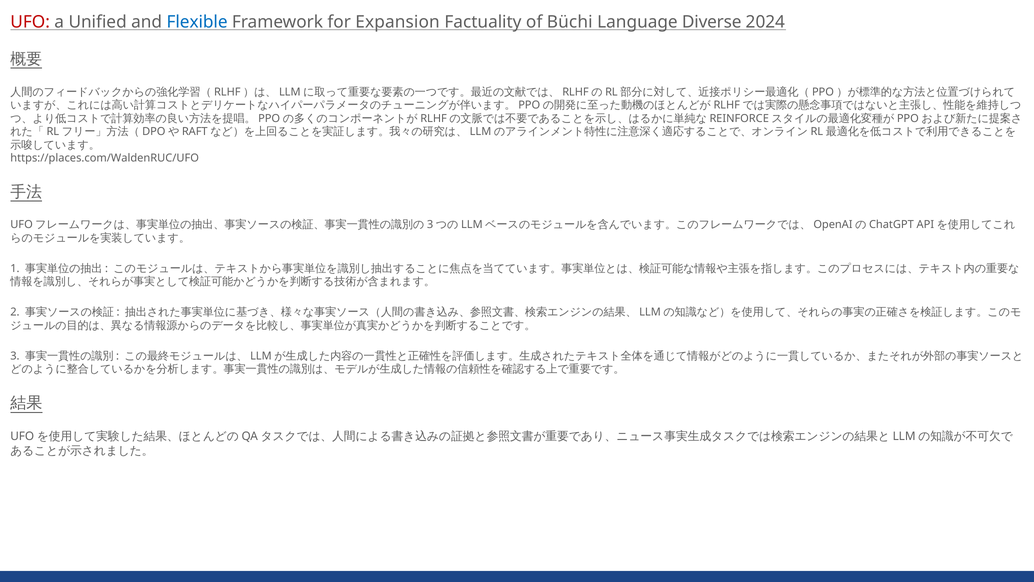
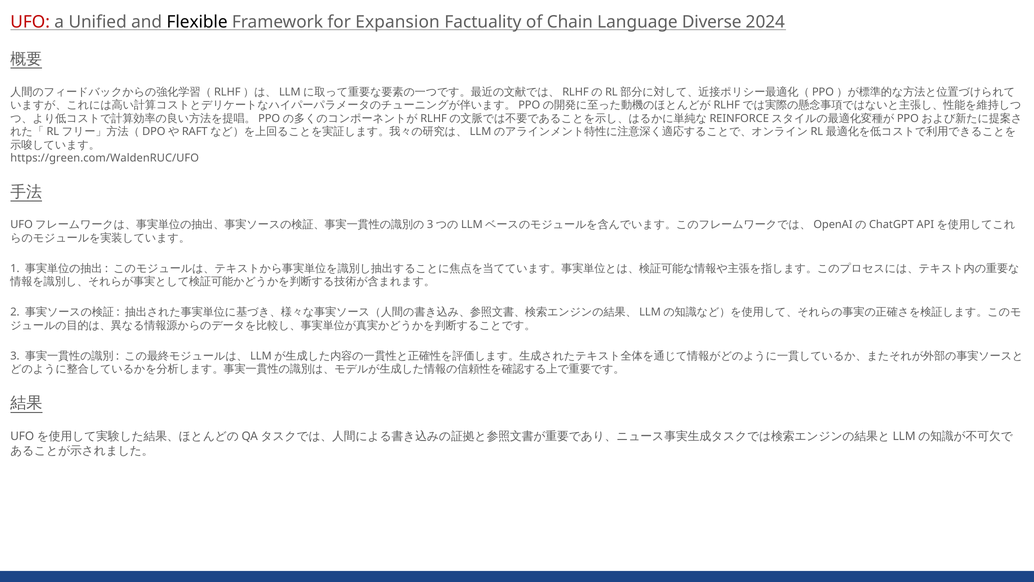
Flexible colour: blue -> black
Büchi: Büchi -> Chain
https://places.com/WaldenRUC/UFO: https://places.com/WaldenRUC/UFO -> https://green.com/WaldenRUC/UFO
